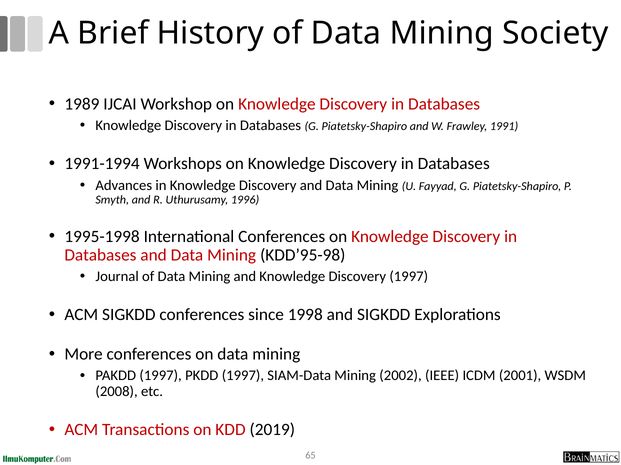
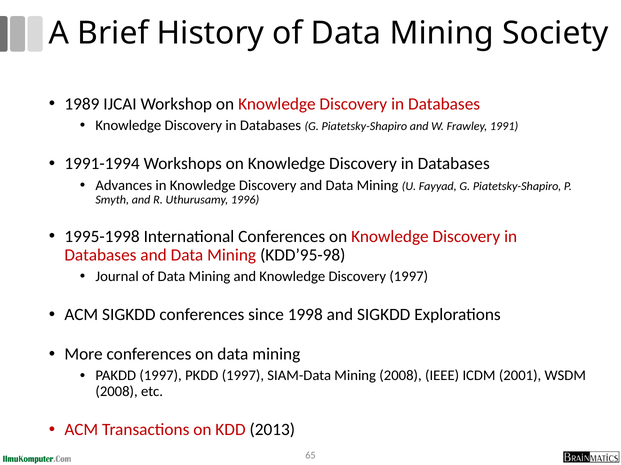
Mining 2002: 2002 -> 2008
2019: 2019 -> 2013
